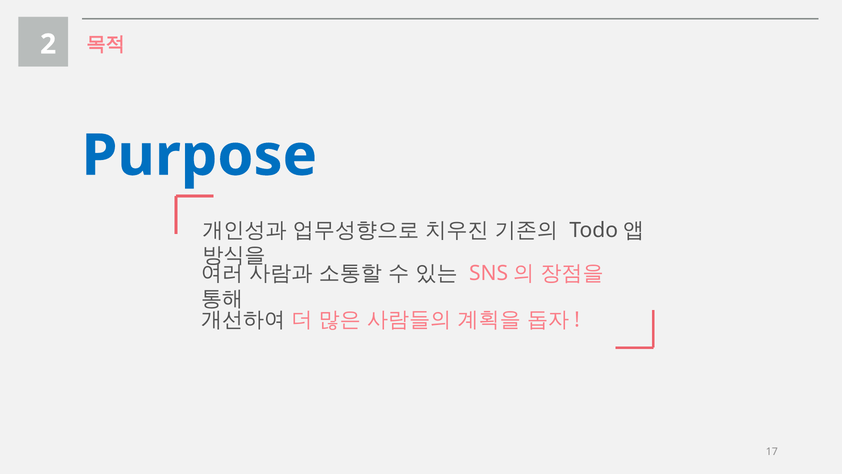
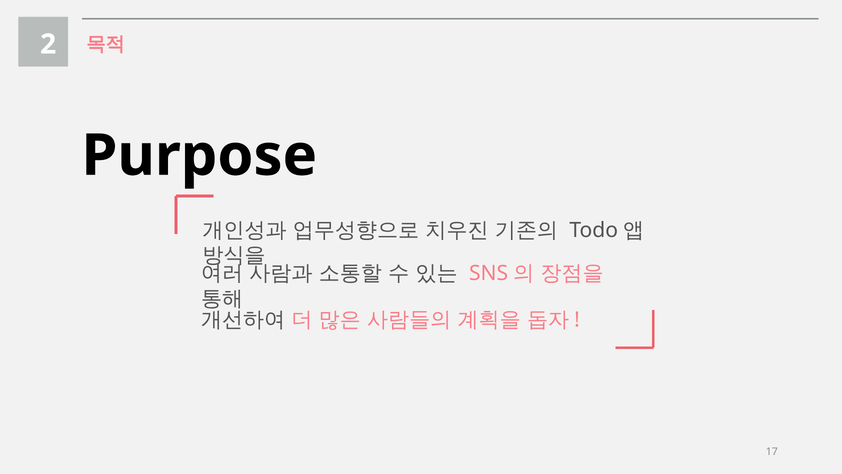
Purpose colour: blue -> black
